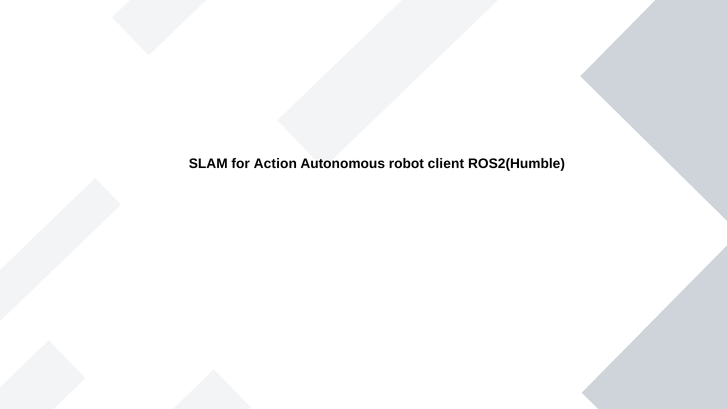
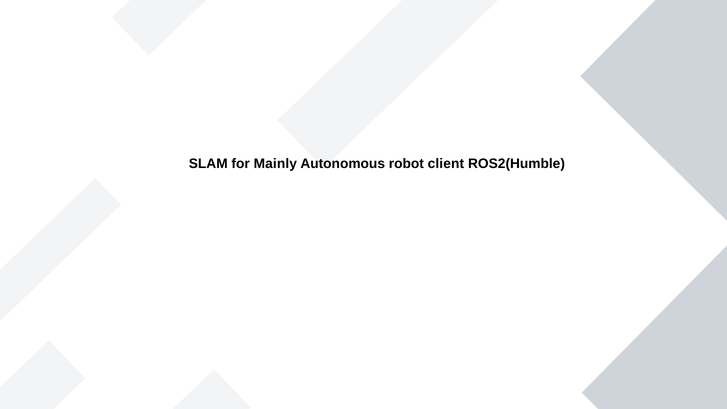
Action: Action -> Mainly
